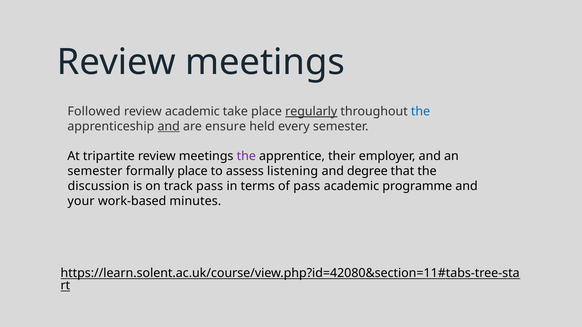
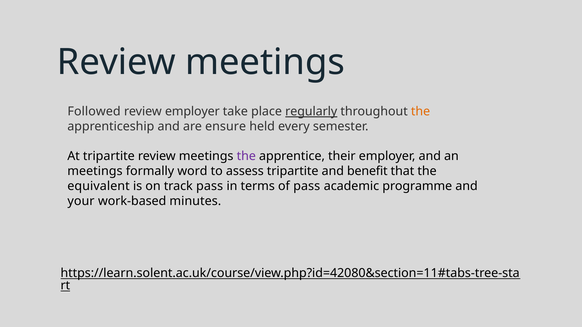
review academic: academic -> employer
the at (421, 112) colour: blue -> orange
and at (169, 127) underline: present -> none
semester at (95, 171): semester -> meetings
formally place: place -> word
assess listening: listening -> tripartite
degree: degree -> benefit
discussion: discussion -> equivalent
